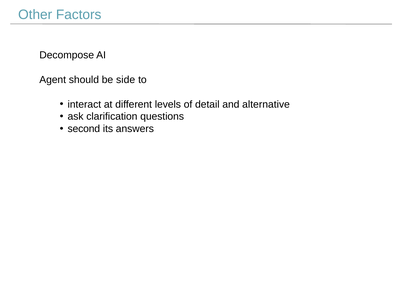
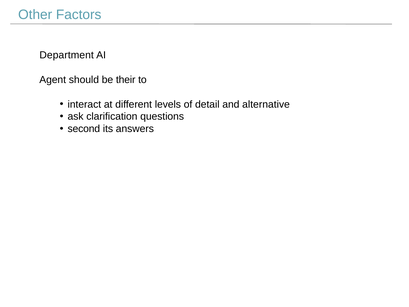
Decompose: Decompose -> Department
side: side -> their
